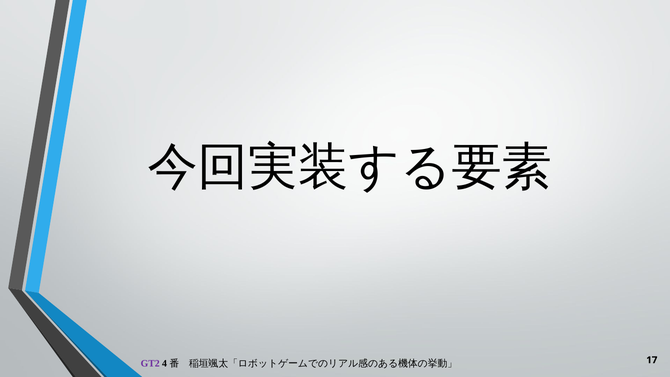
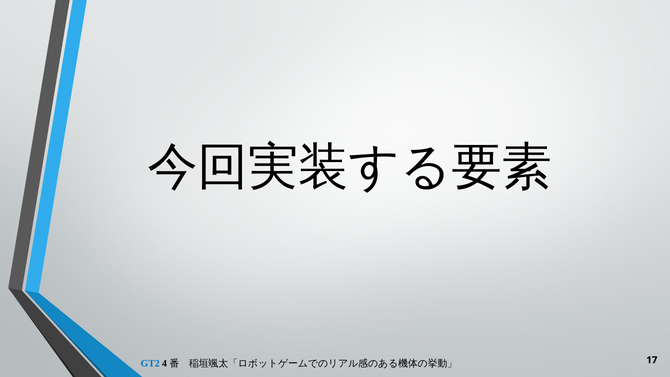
GT2 colour: purple -> blue
